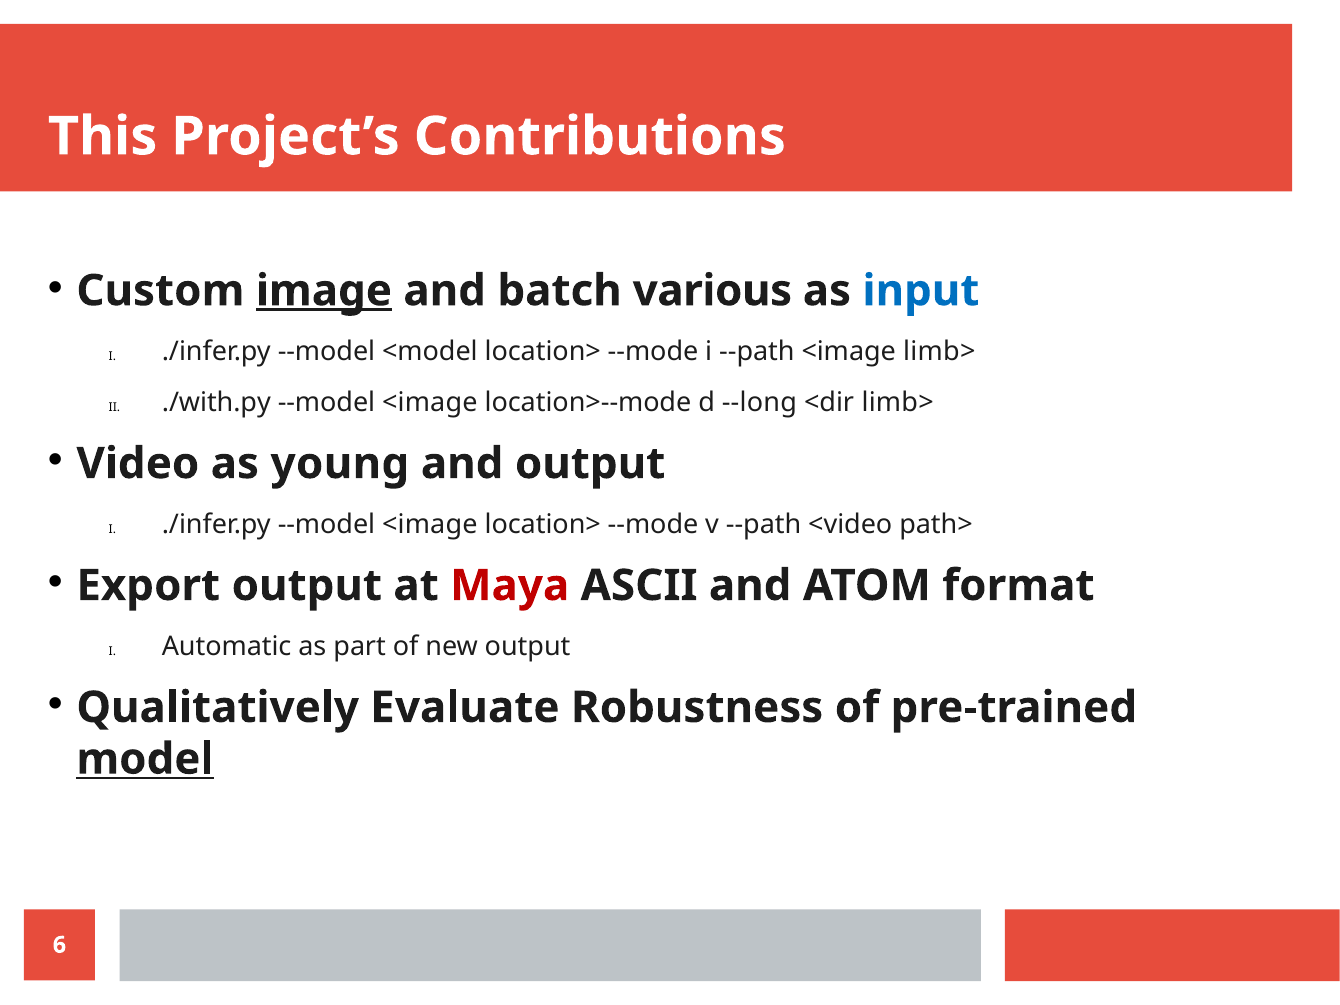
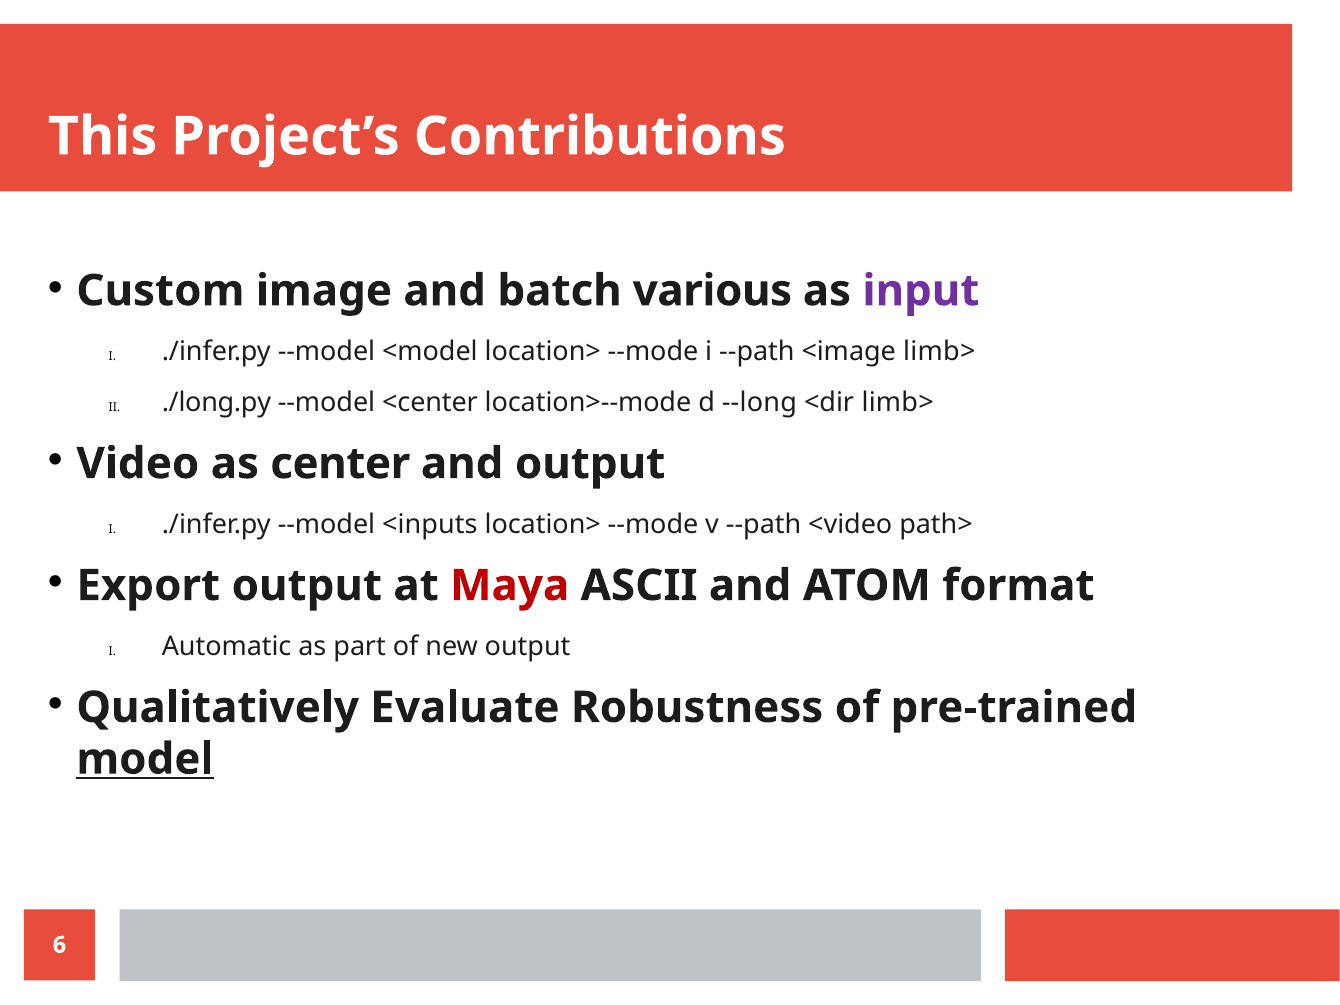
image underline: present -> none
input colour: blue -> purple
./with.py: ./with.py -> ./long.py
<image at (430, 402): <image -> <center
young: young -> center
./infer.py --model <image: <image -> <inputs
